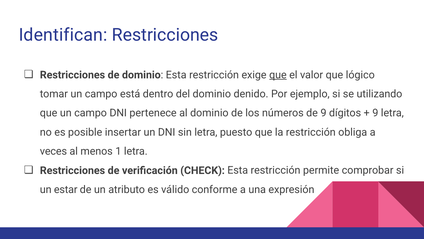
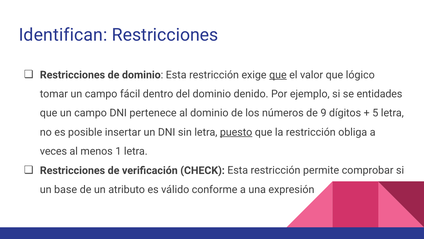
está: está -> fácil
utilizando: utilizando -> entidades
9 at (375, 113): 9 -> 5
puesto underline: none -> present
estar: estar -> base
